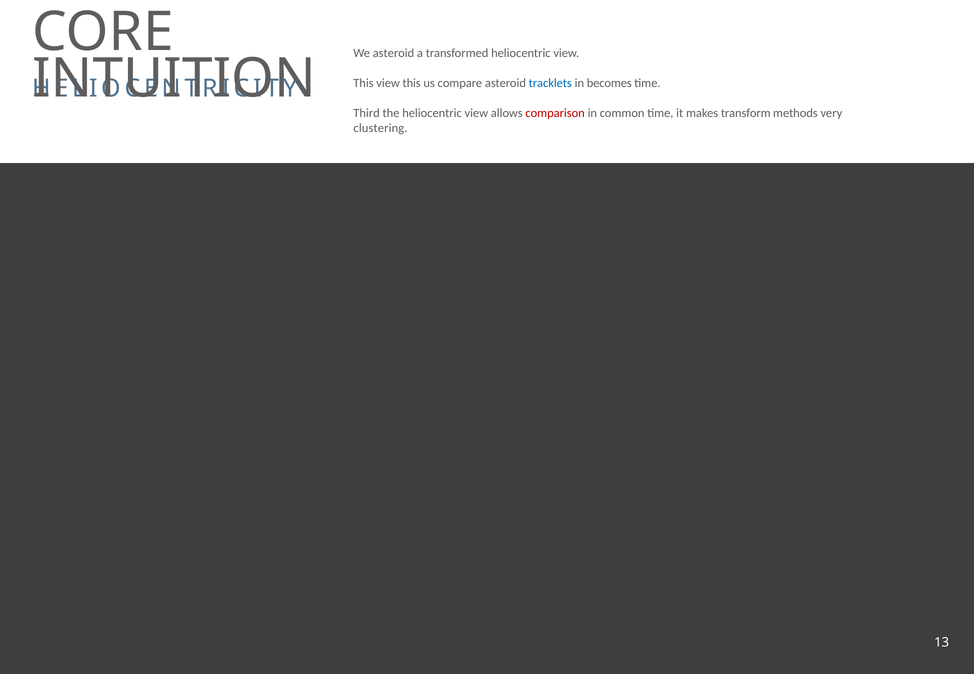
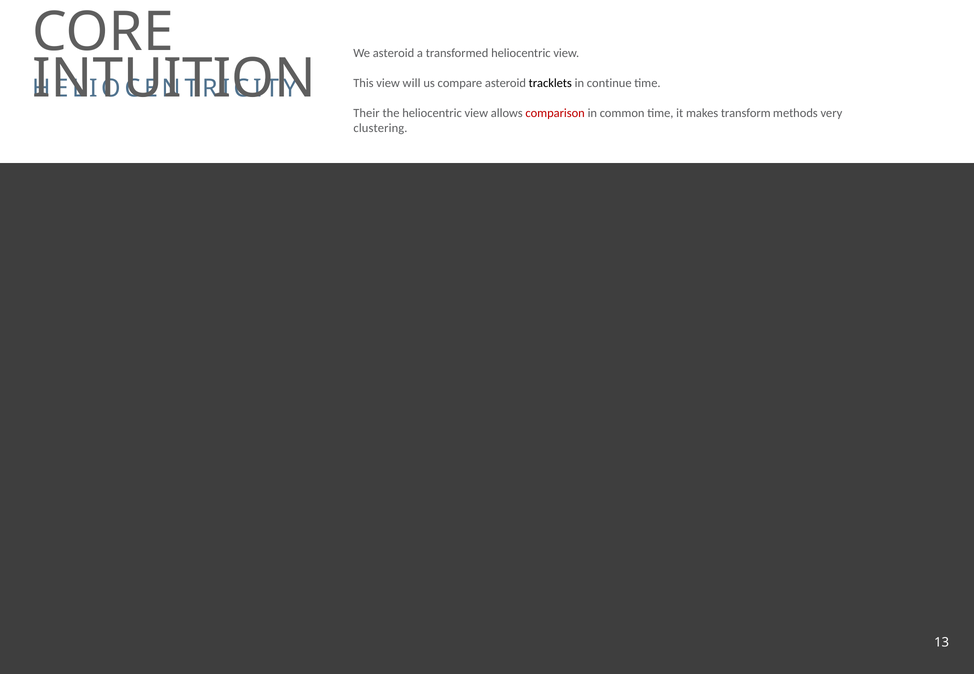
This view this: this -> will
tracklets colour: blue -> black
becomes: becomes -> continue
Third: Third -> Their
